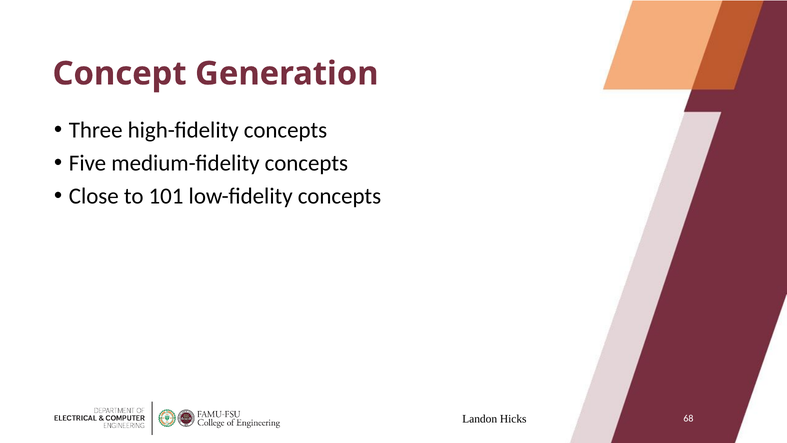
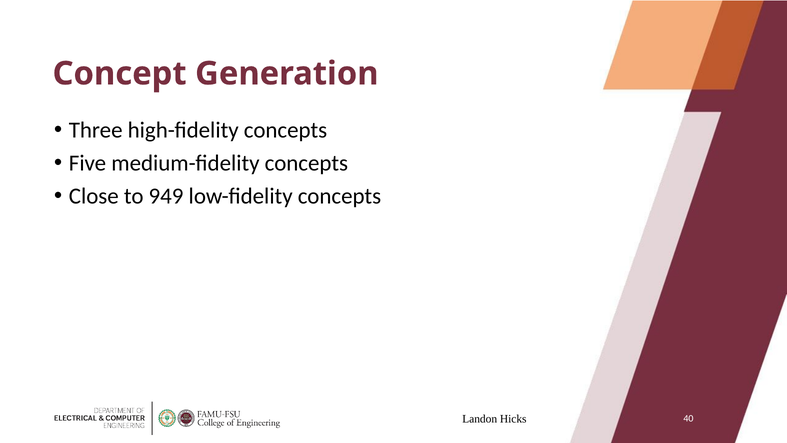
101: 101 -> 949
68: 68 -> 40
